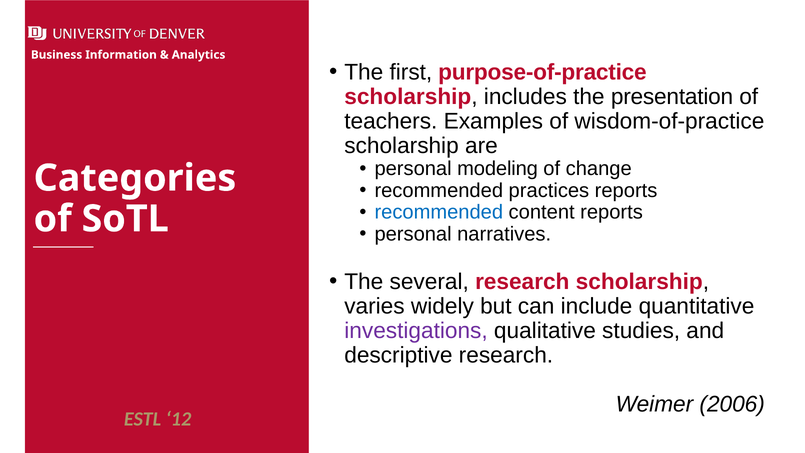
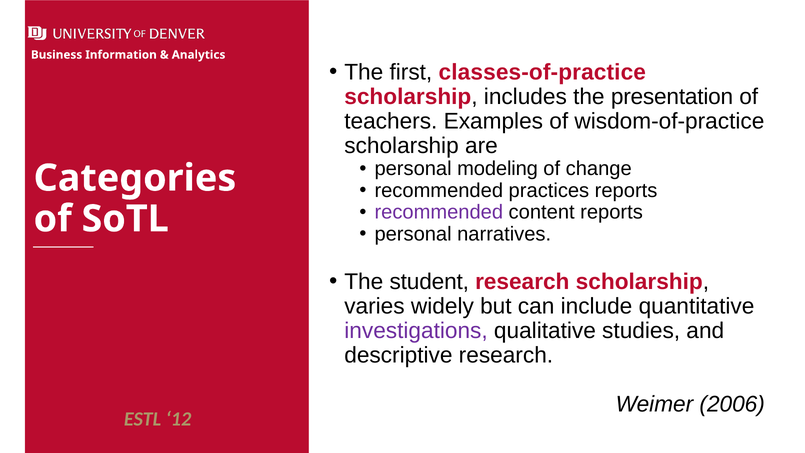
purpose-of-practice: purpose-of-practice -> classes-of-practice
recommended at (439, 212) colour: blue -> purple
several: several -> student
